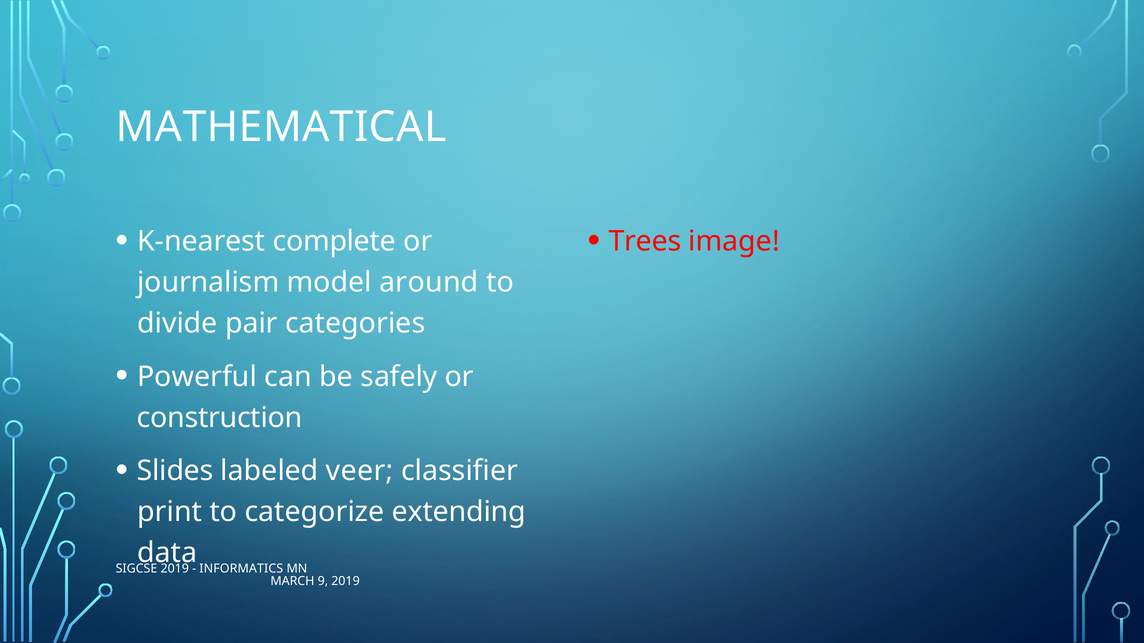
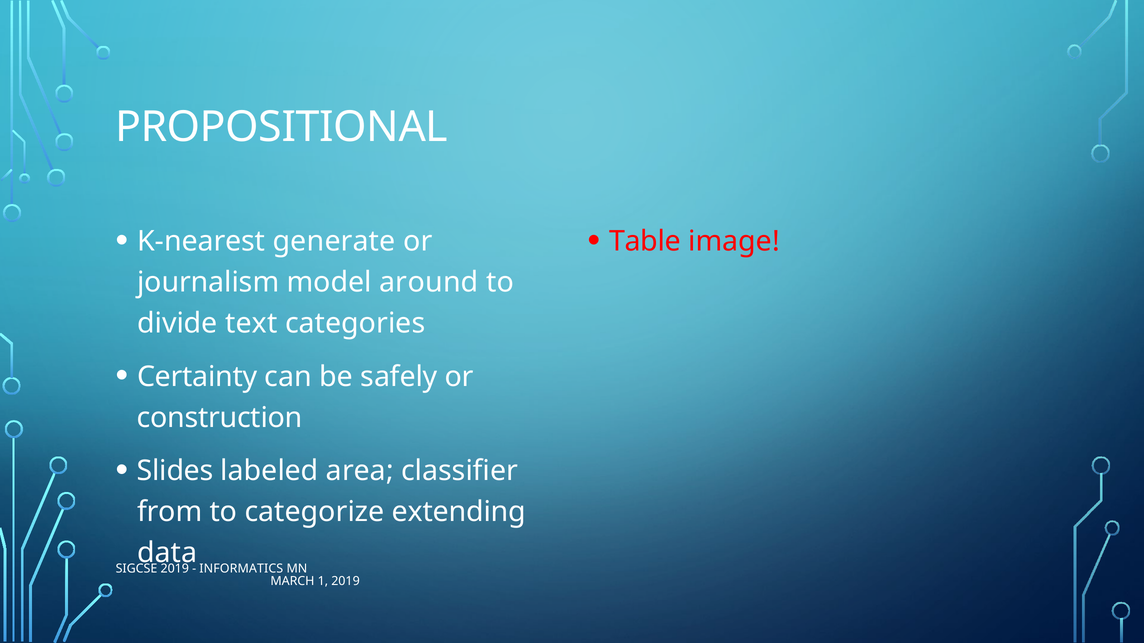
MATHEMATICAL: MATHEMATICAL -> PROPOSITIONAL
complete: complete -> generate
Trees: Trees -> Table
pair: pair -> text
Powerful: Powerful -> Certainty
veer: veer -> area
print: print -> from
9: 9 -> 1
